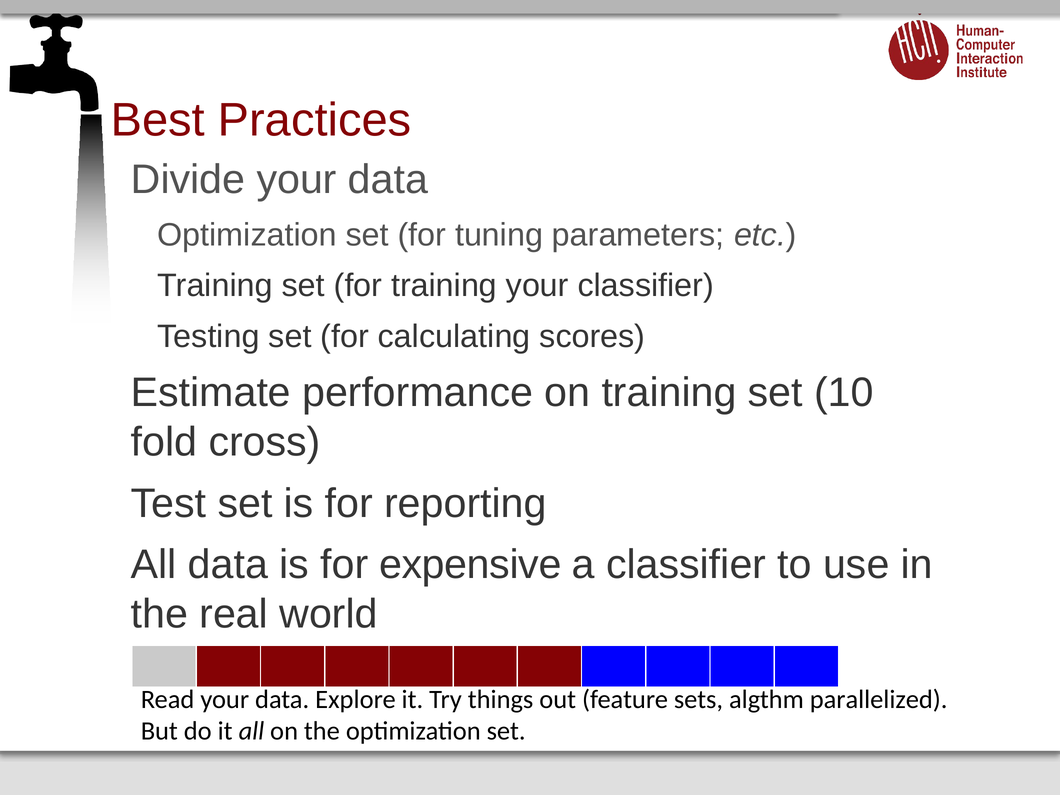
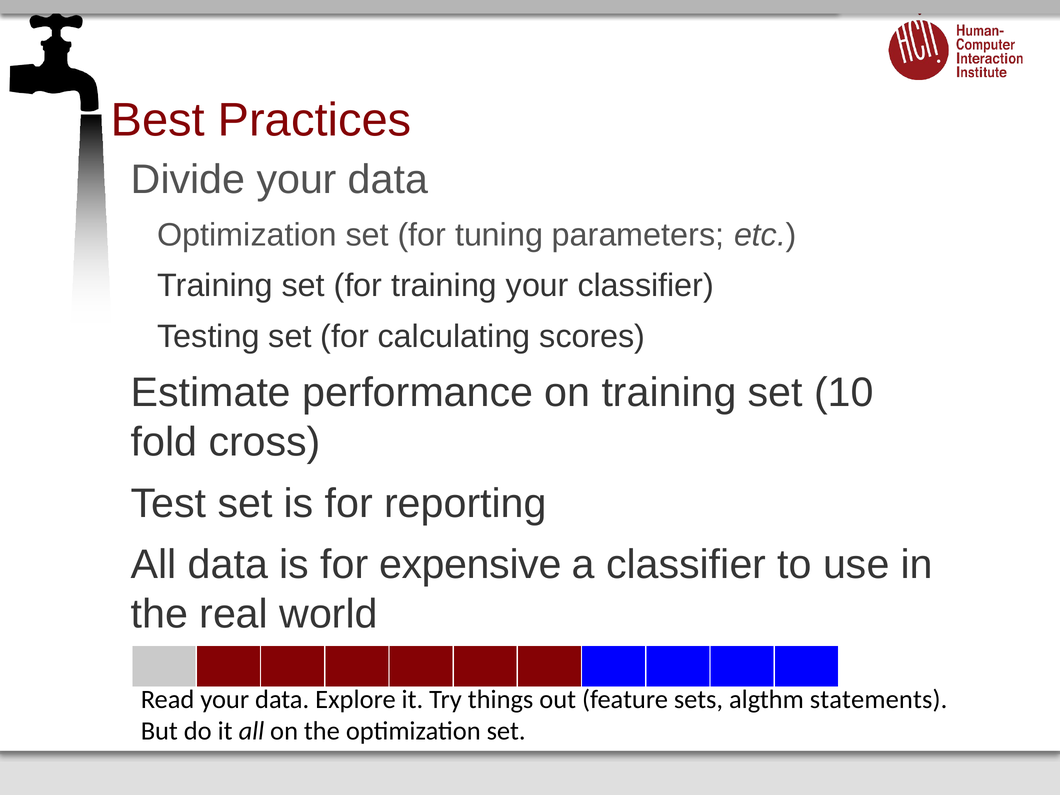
parallelized: parallelized -> statements
